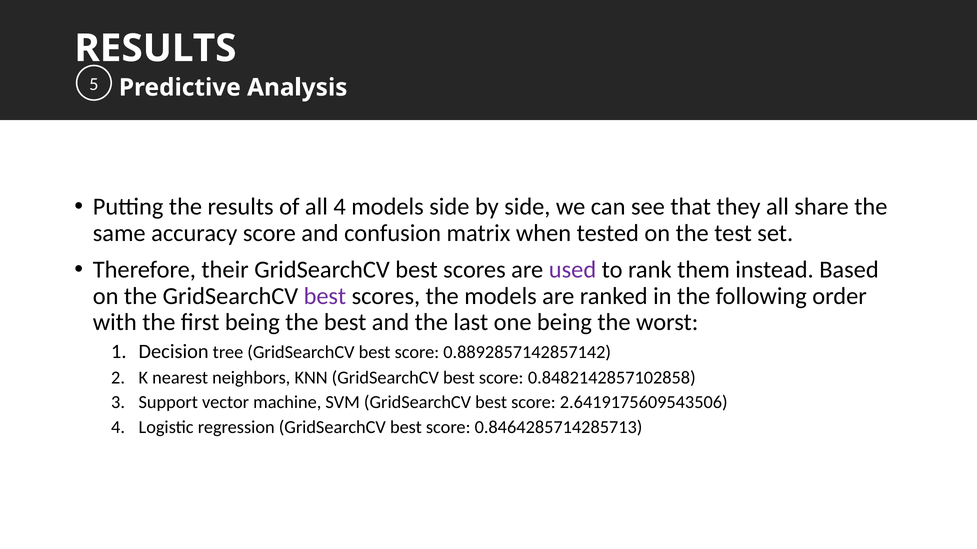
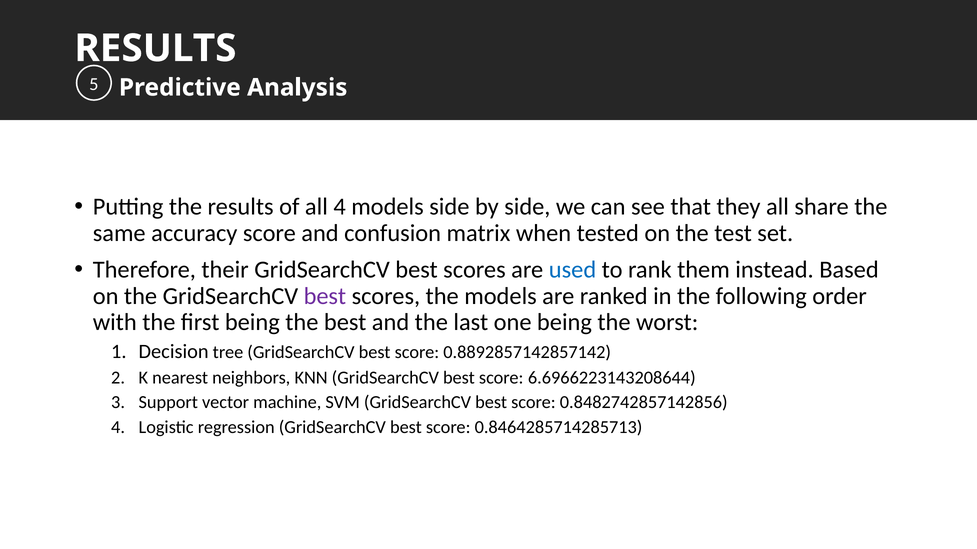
used colour: purple -> blue
0.8482142857102858: 0.8482142857102858 -> 6.6966223143208644
2.6419175609543506: 2.6419175609543506 -> 0.8482742857142856
